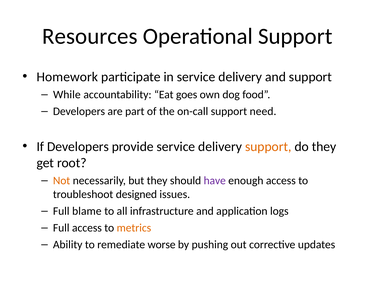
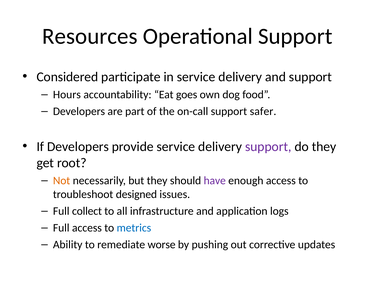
Homework: Homework -> Considered
While: While -> Hours
need: need -> safer
support at (268, 146) colour: orange -> purple
blame: blame -> collect
metrics colour: orange -> blue
